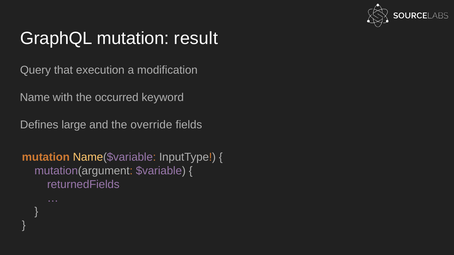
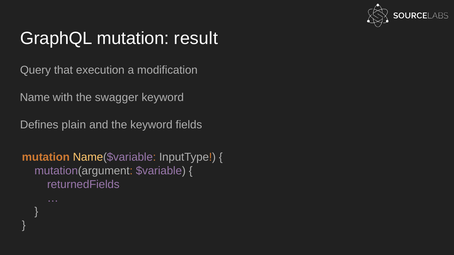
occurred: occurred -> swagger
large: large -> plain
the override: override -> keyword
